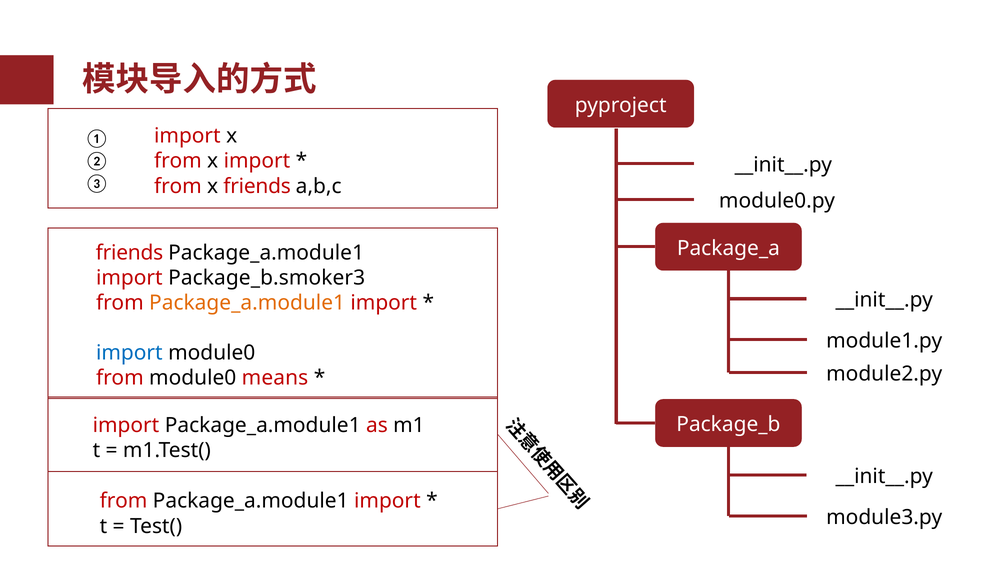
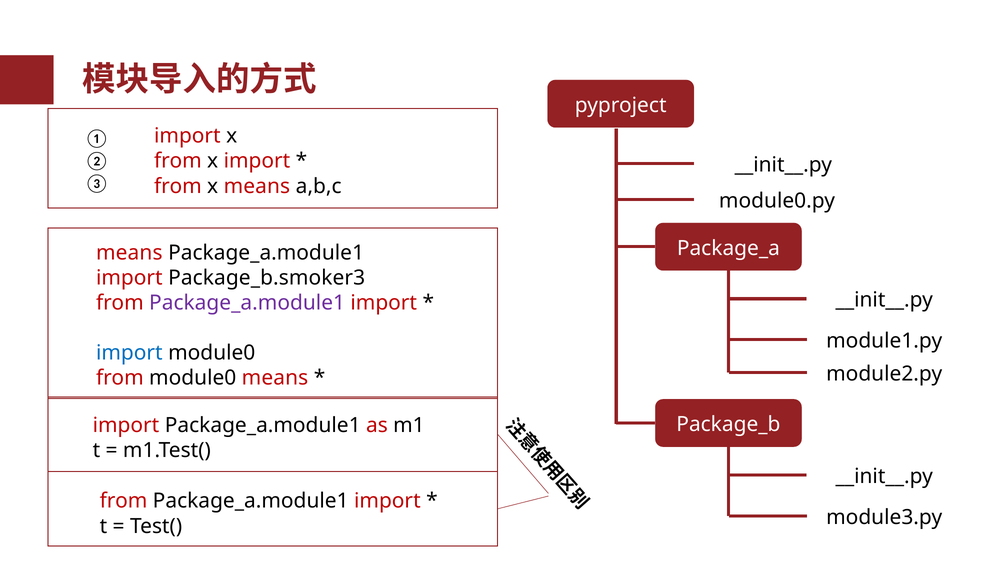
x friends: friends -> means
friends at (129, 253): friends -> means
Package_a.module1 at (247, 303) colour: orange -> purple
